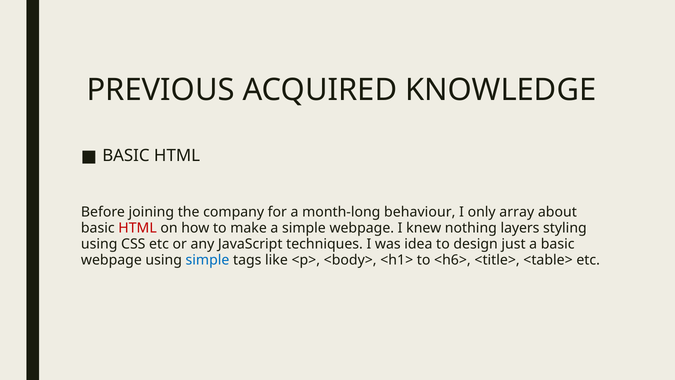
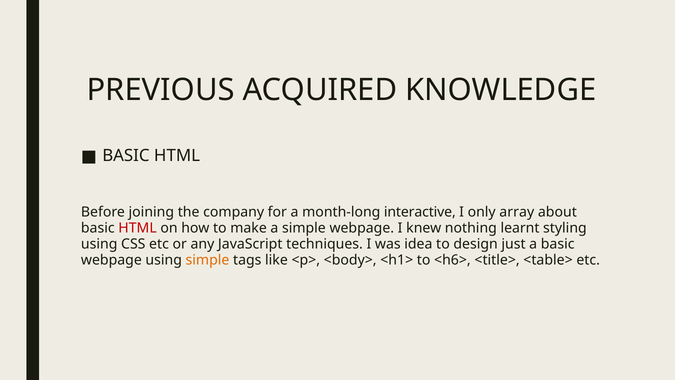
behaviour: behaviour -> interactive
layers: layers -> learnt
simple at (207, 260) colour: blue -> orange
